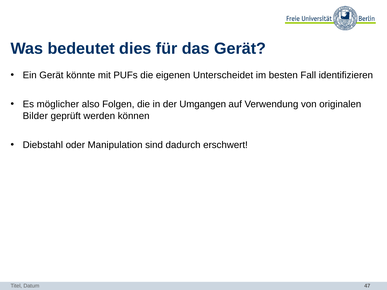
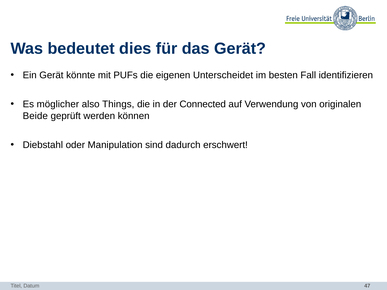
Folgen: Folgen -> Things
Umgangen: Umgangen -> Connected
Bilder: Bilder -> Beide
